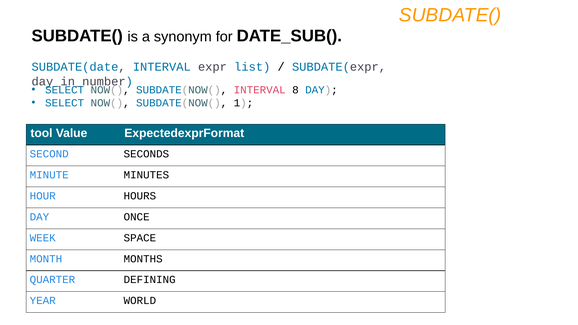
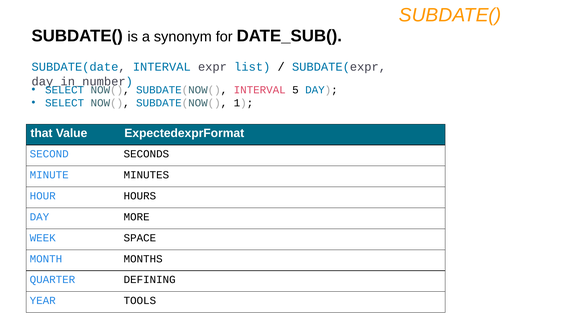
8: 8 -> 5
tool: tool -> that
ONCE: ONCE -> MORE
WORLD: WORLD -> TOOLS
